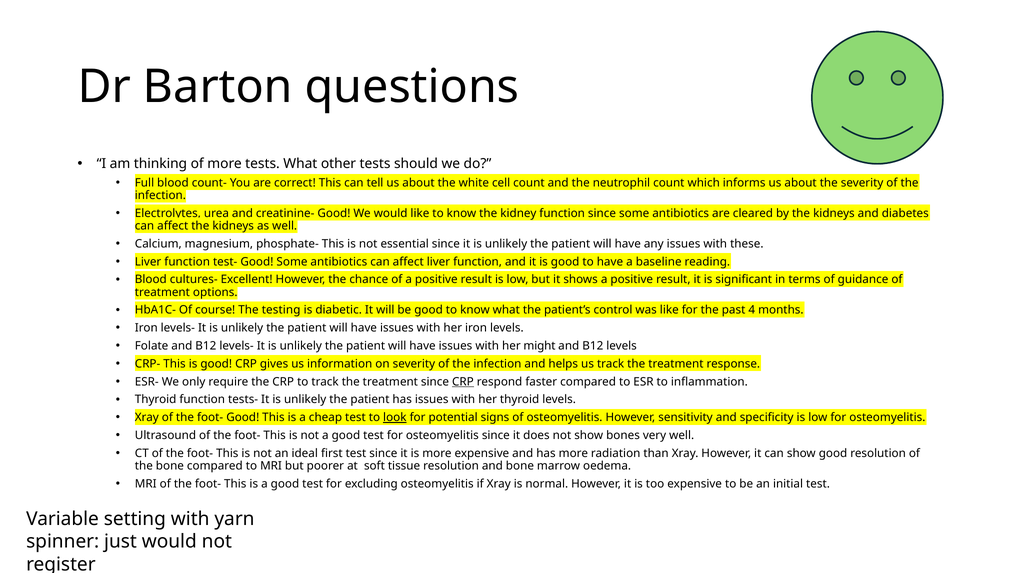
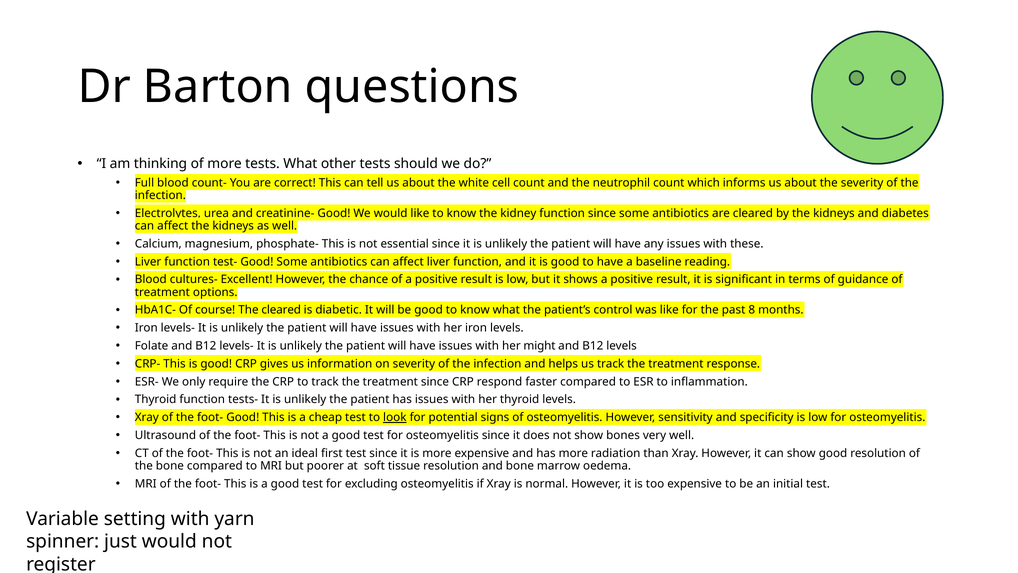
The testing: testing -> cleared
4: 4 -> 8
CRP at (463, 381) underline: present -> none
